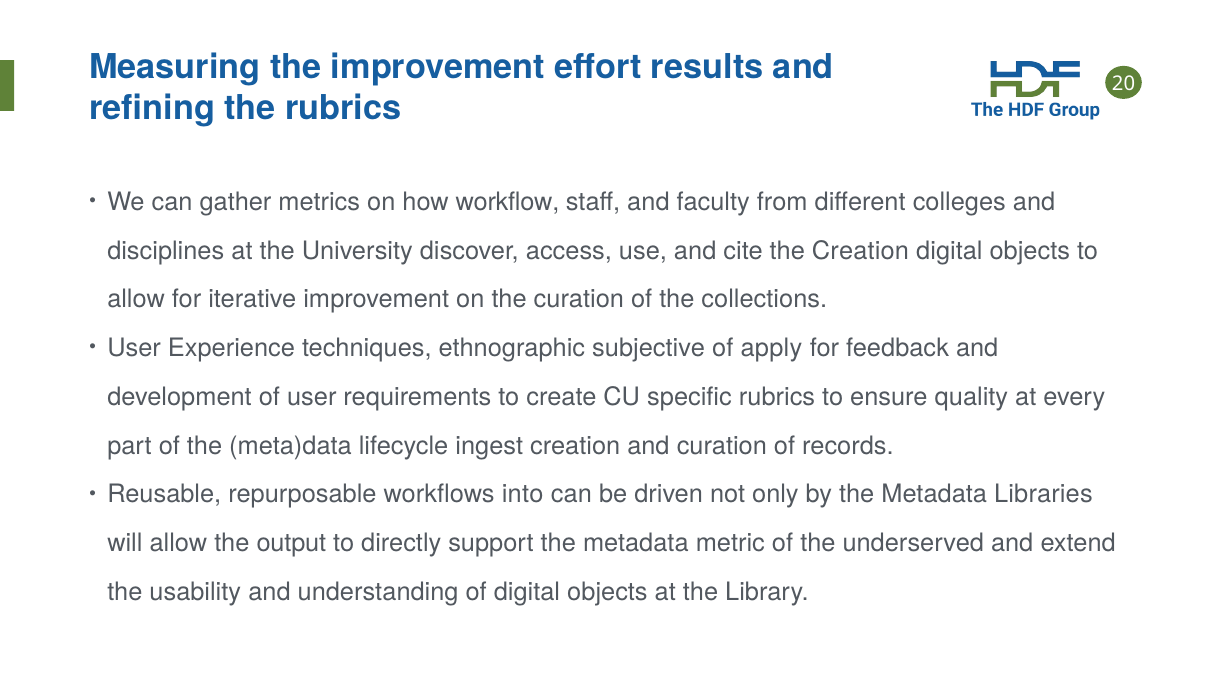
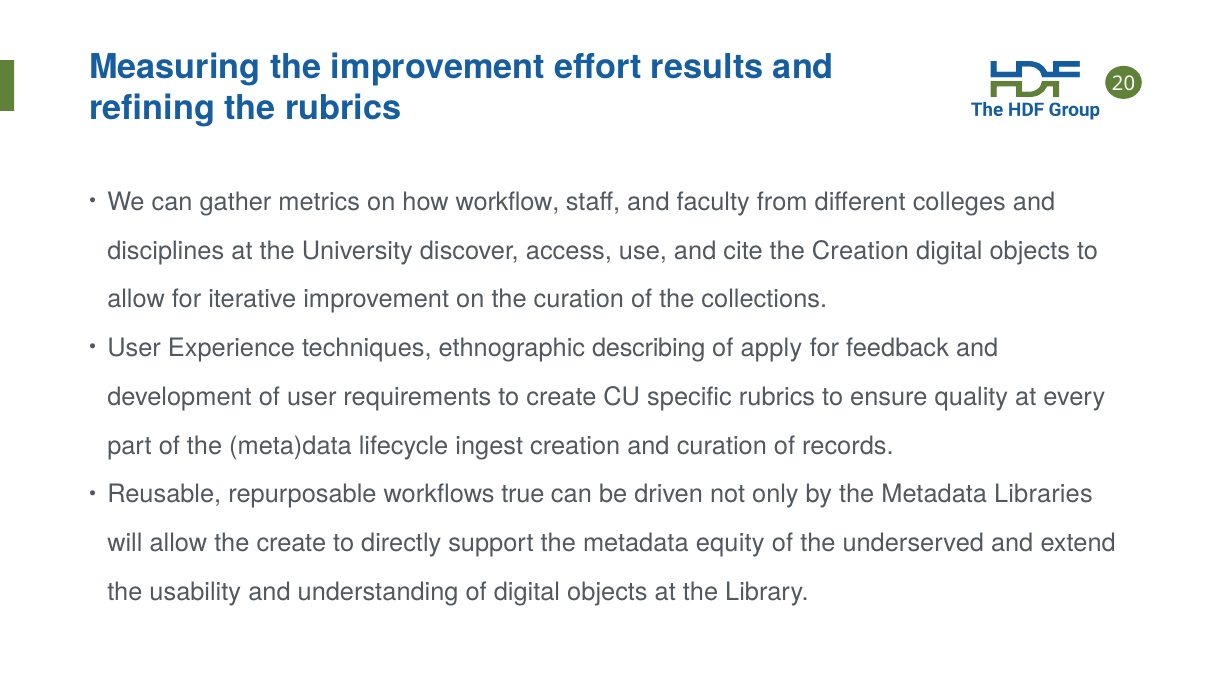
subjective: subjective -> describing
into: into -> true
the output: output -> create
metric: metric -> equity
